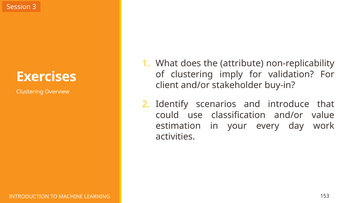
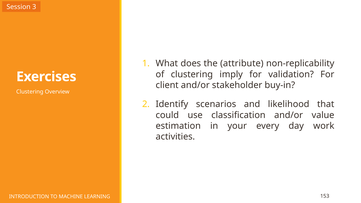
introduce: introduce -> likelihood
